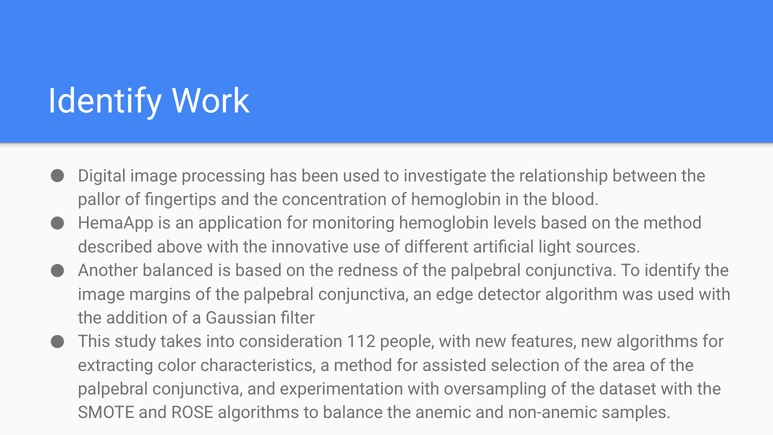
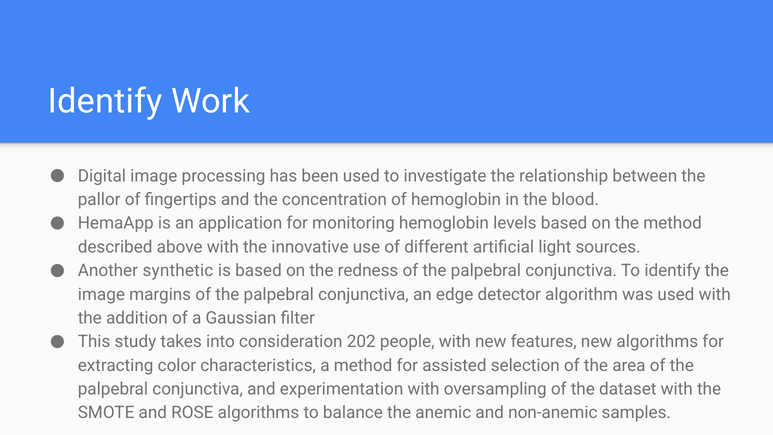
balanced: balanced -> synthetic
112: 112 -> 202
